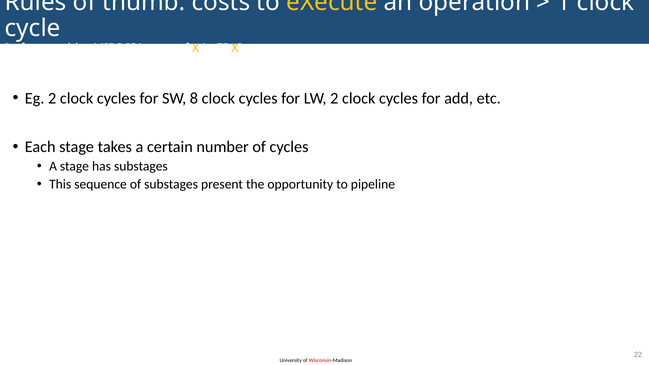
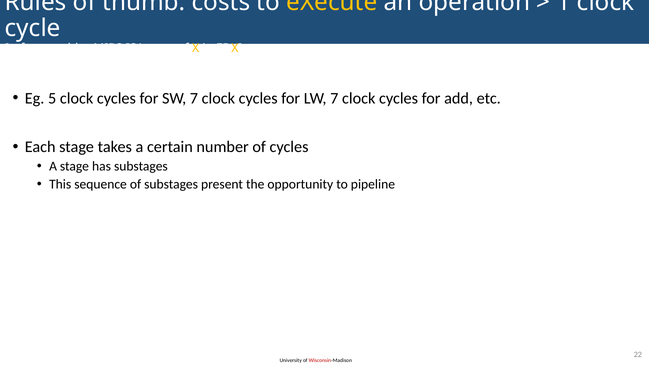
Eg 2: 2 -> 5
SW 8: 8 -> 7
LW 2: 2 -> 7
